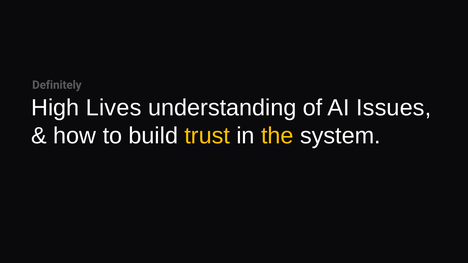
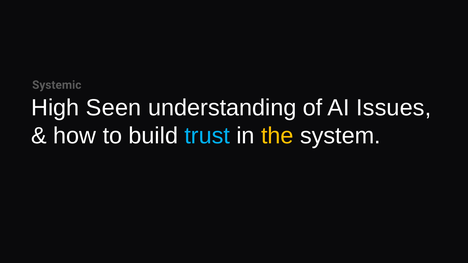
Definitely: Definitely -> Systemic
Lives: Lives -> Seen
trust colour: yellow -> light blue
